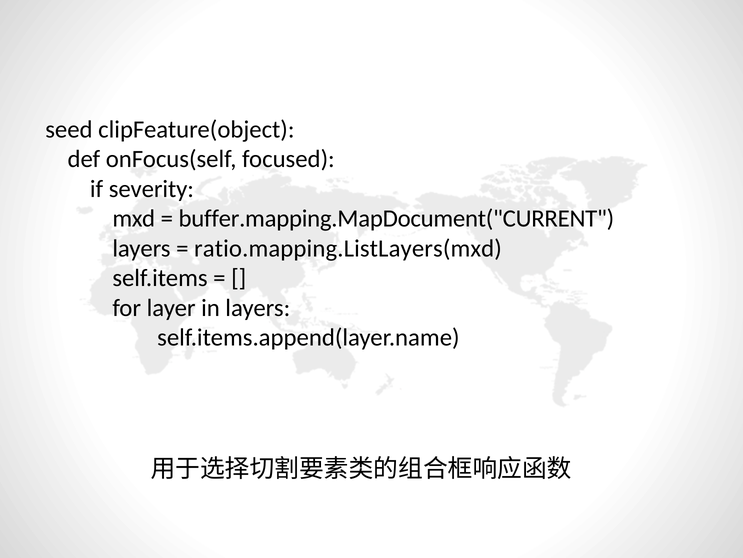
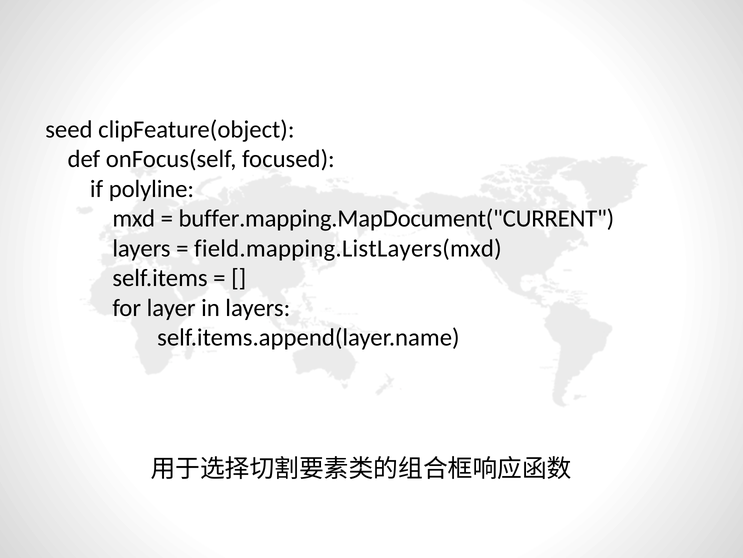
severity: severity -> polyline
ratio.mapping.ListLayers(mxd: ratio.mapping.ListLayers(mxd -> field.mapping.ListLayers(mxd
